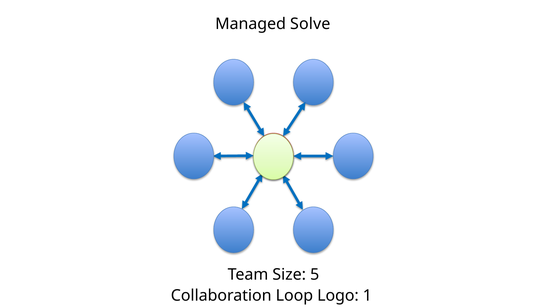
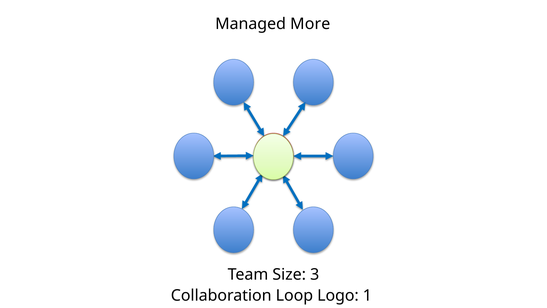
Solve: Solve -> More
5: 5 -> 3
